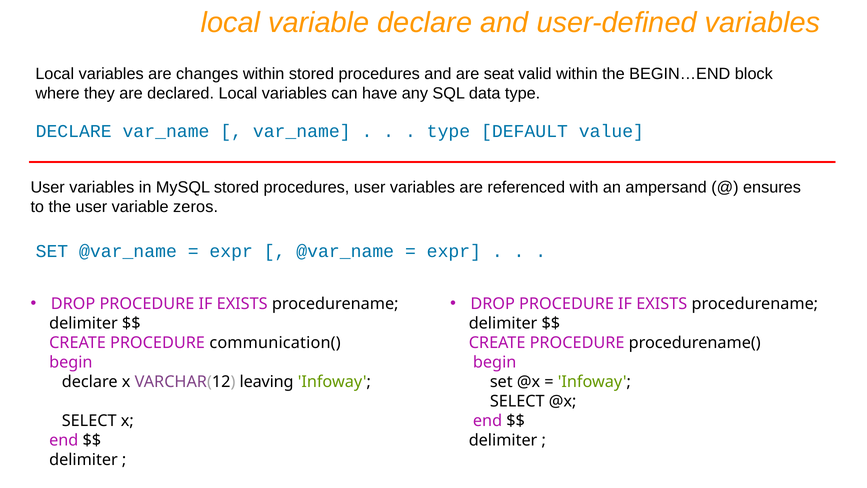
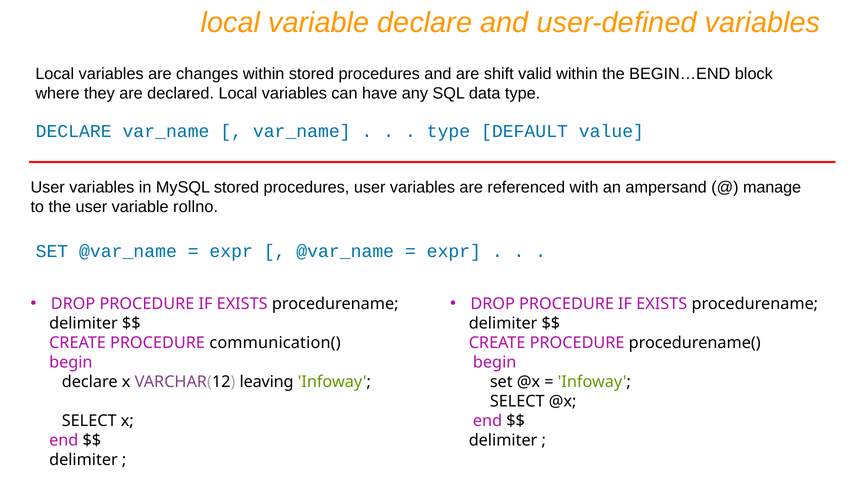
seat: seat -> shift
ensures: ensures -> manage
zeros: zeros -> rollno
